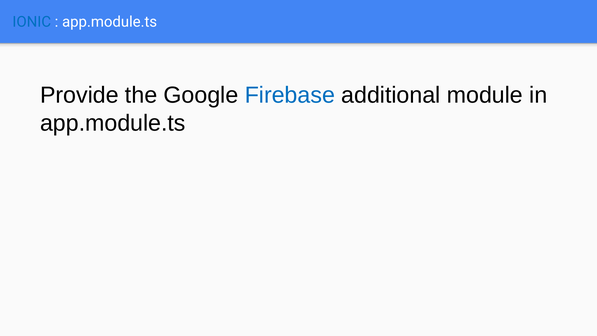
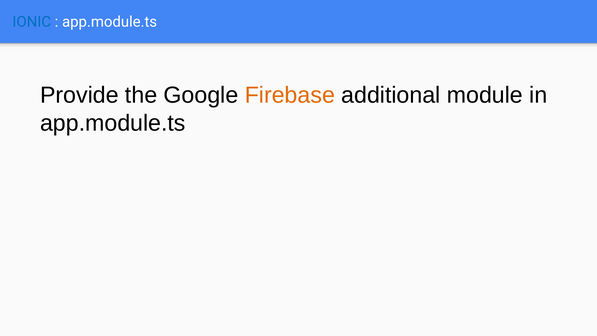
Firebase colour: blue -> orange
